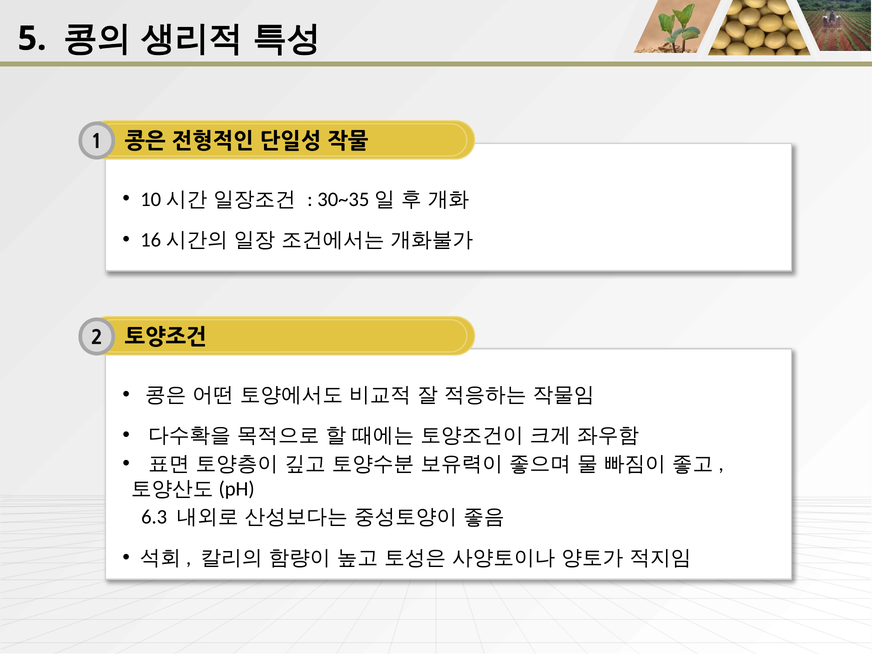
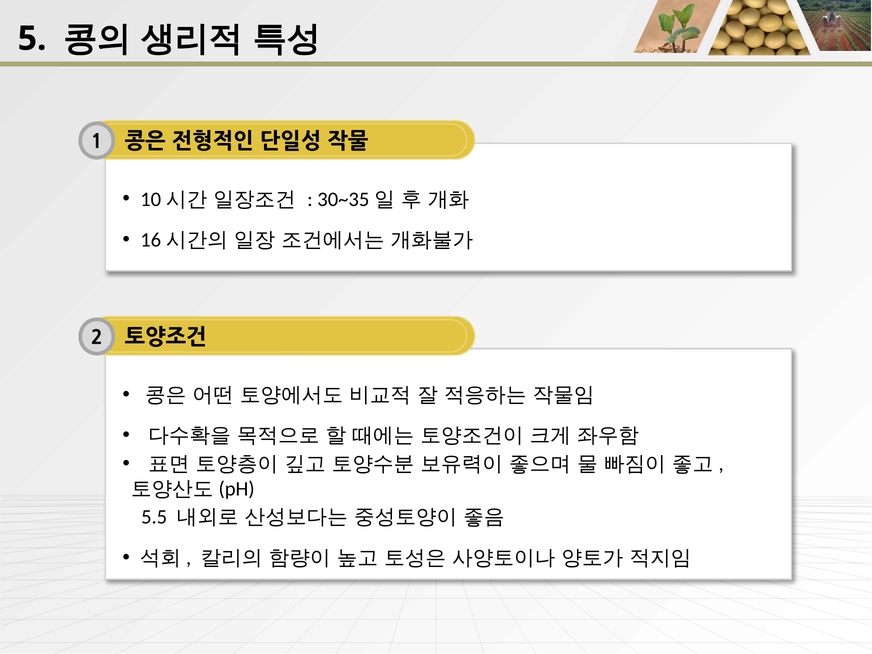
6.3: 6.3 -> 5.5
